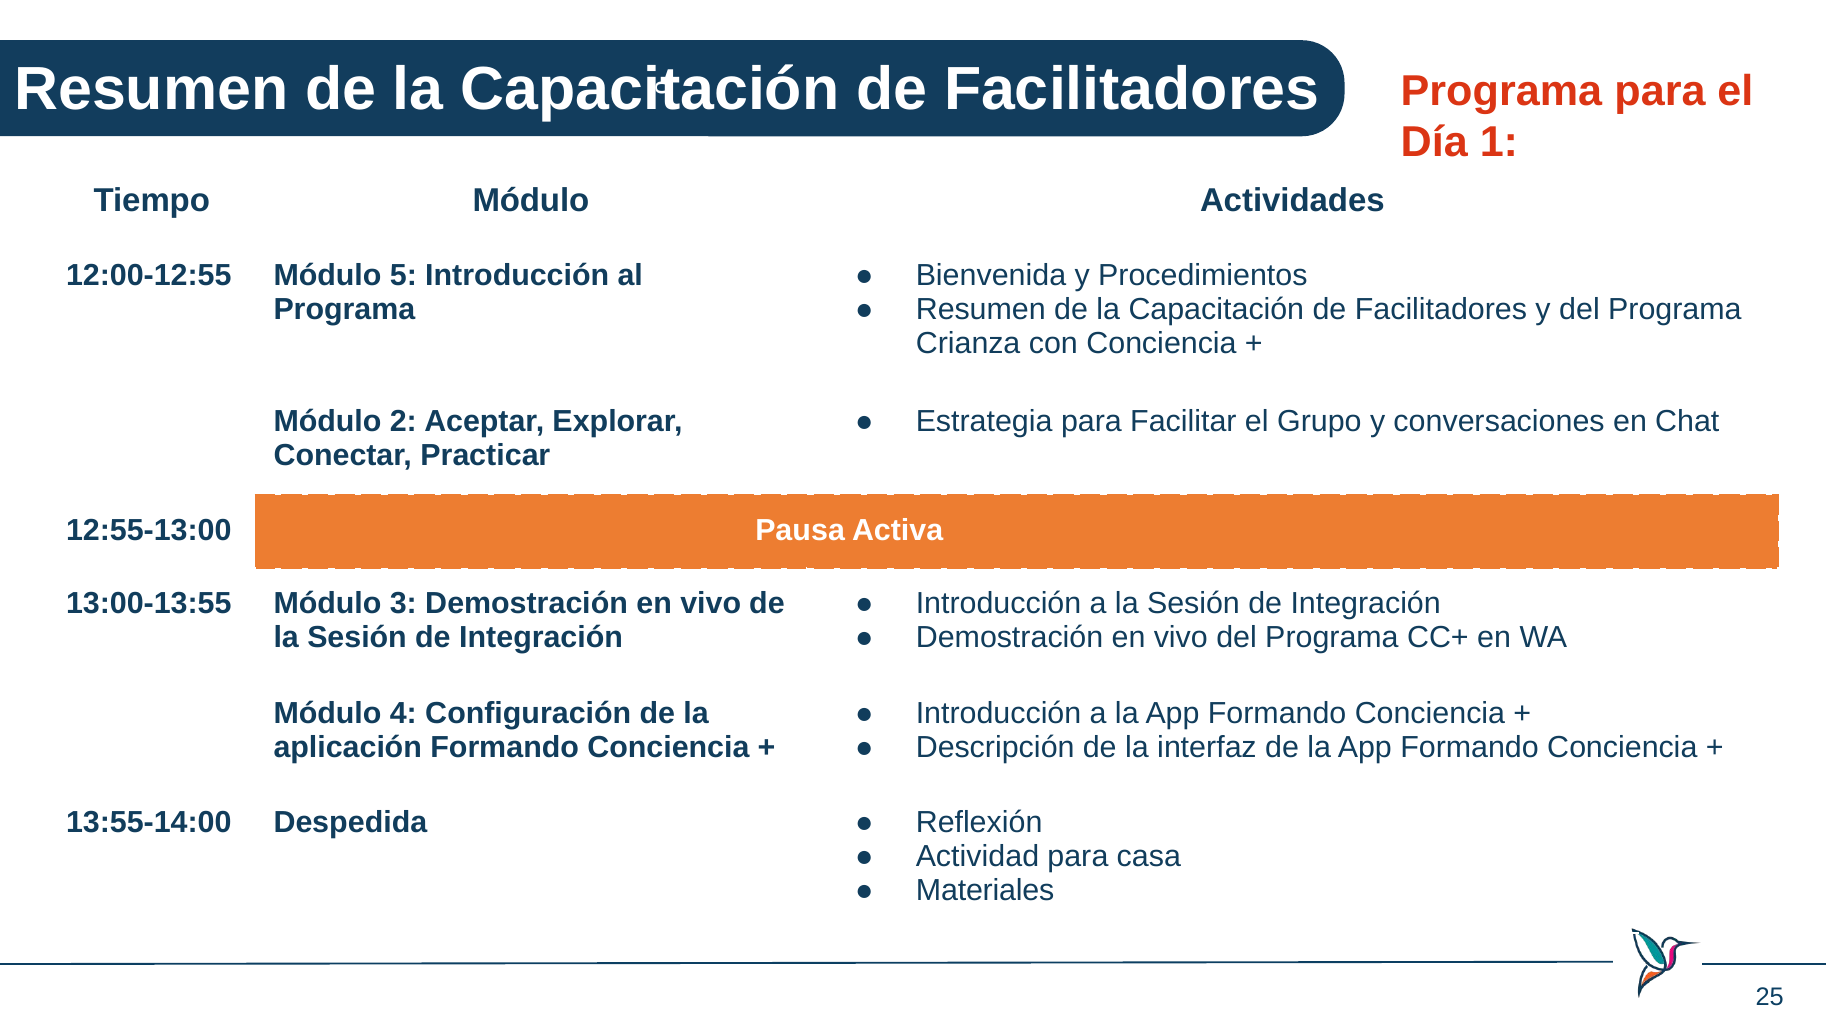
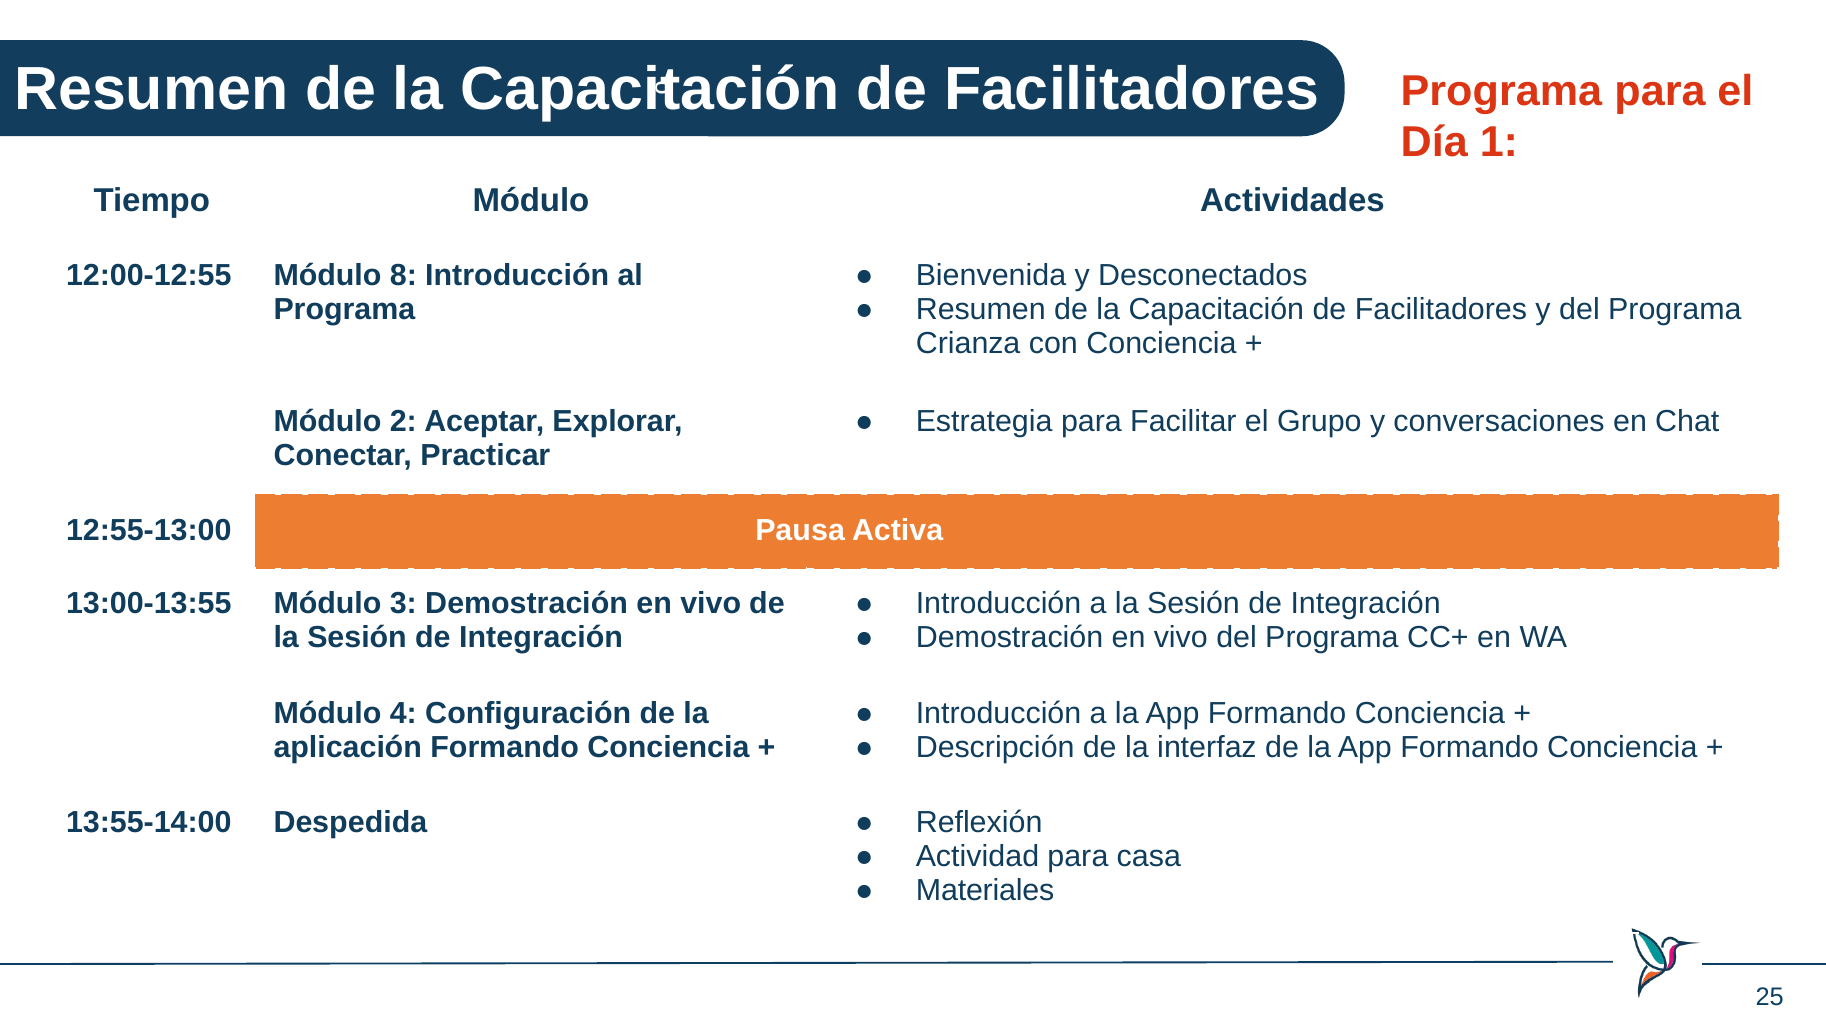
Procedimientos: Procedimientos -> Desconectados
5: 5 -> 8
